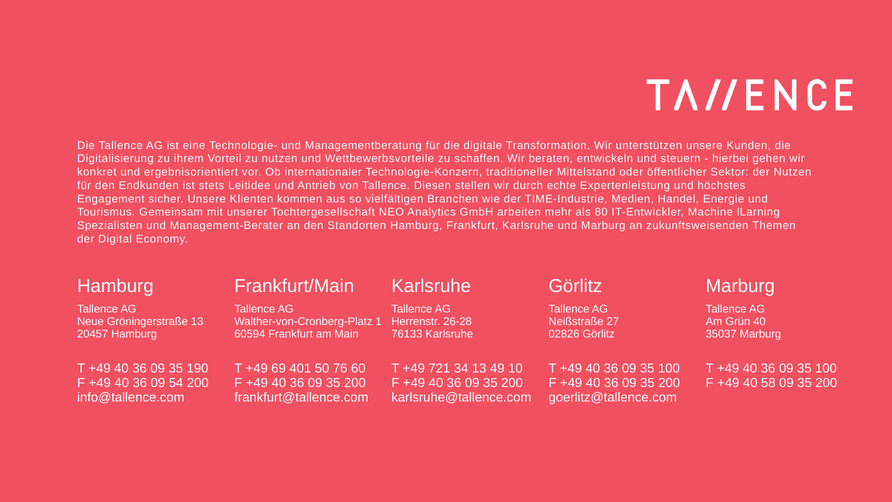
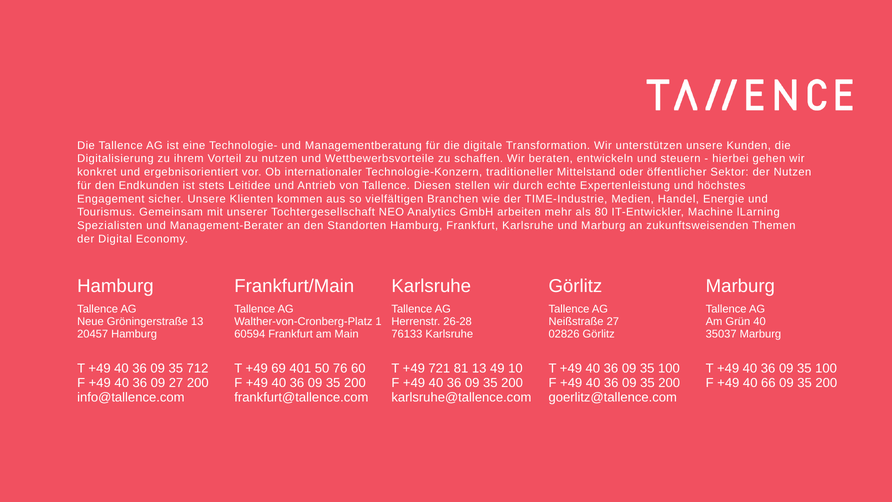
190: 190 -> 712
34: 34 -> 81
09 54: 54 -> 27
58: 58 -> 66
